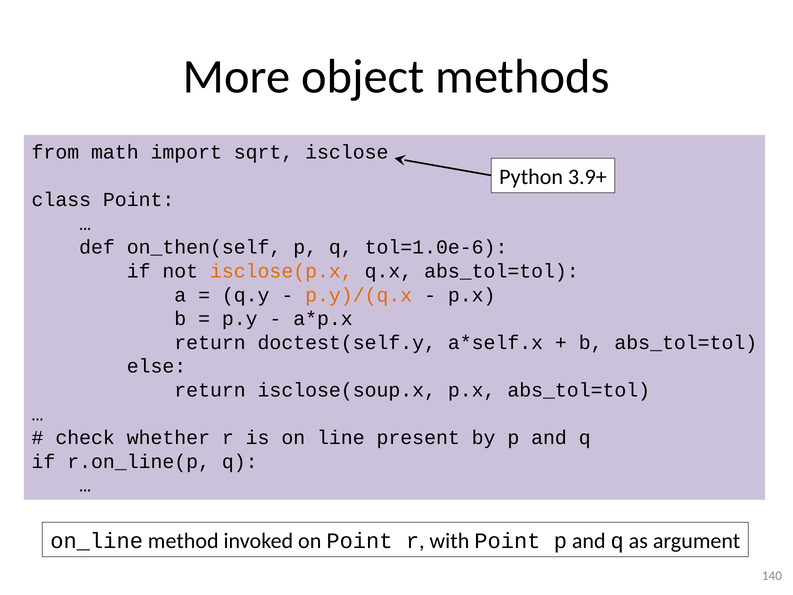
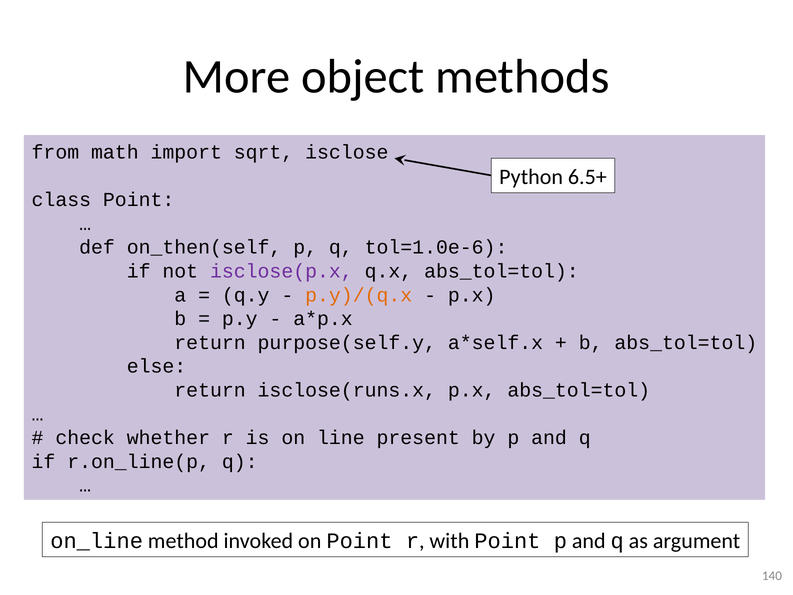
3.9+: 3.9+ -> 6.5+
isclose(p.x colour: orange -> purple
doctest(self.y: doctest(self.y -> purpose(self.y
isclose(soup.x: isclose(soup.x -> isclose(runs.x
